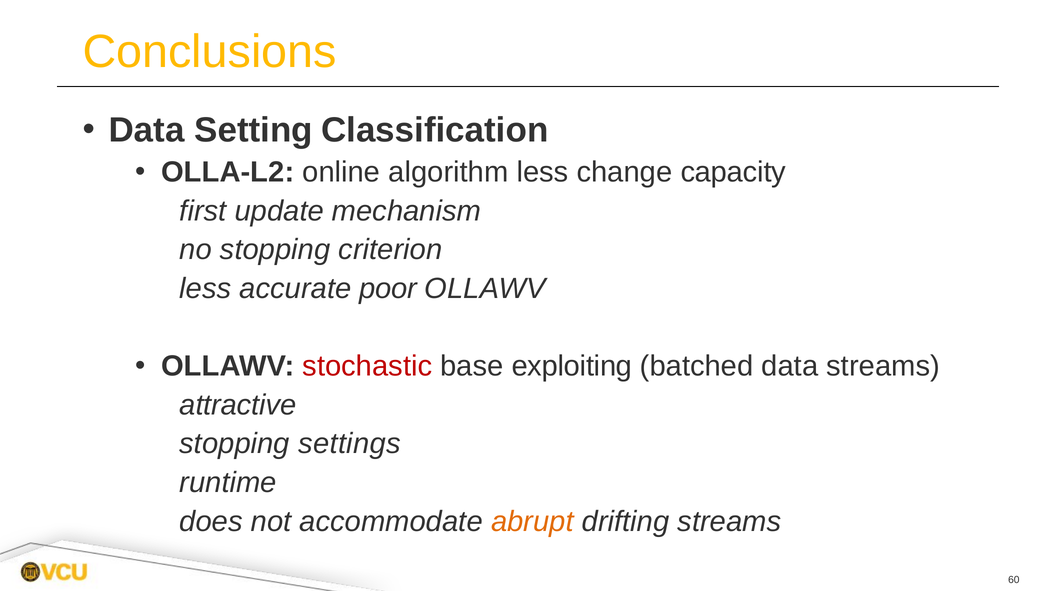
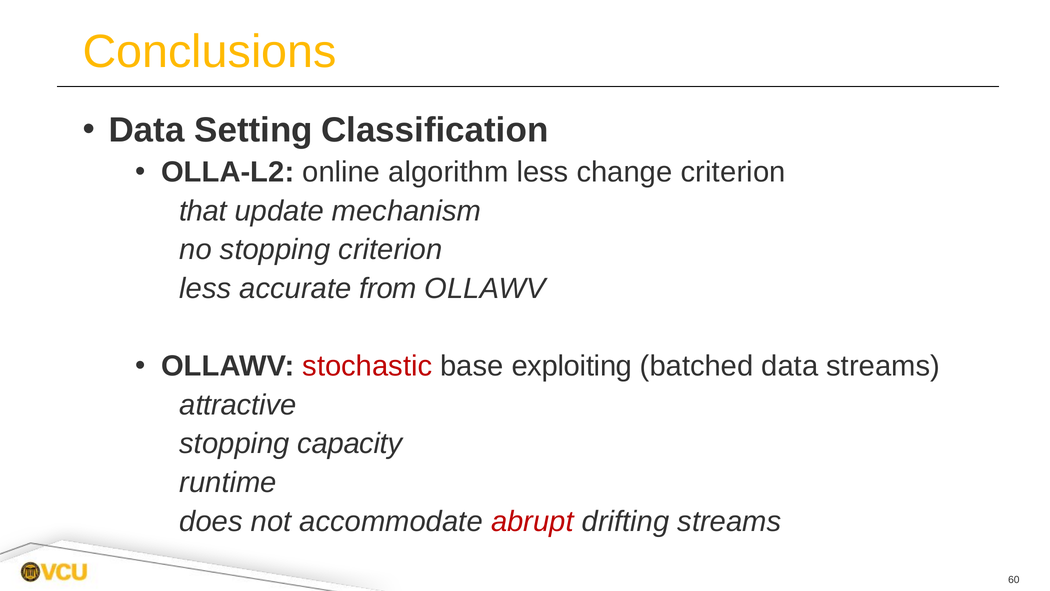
change capacity: capacity -> criterion
first: first -> that
poor: poor -> from
settings: settings -> capacity
abrupt colour: orange -> red
